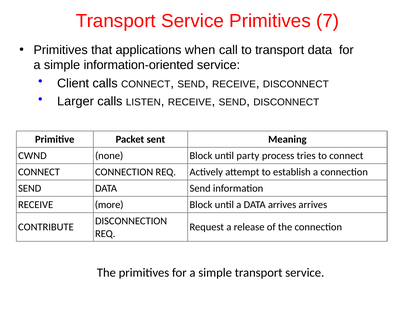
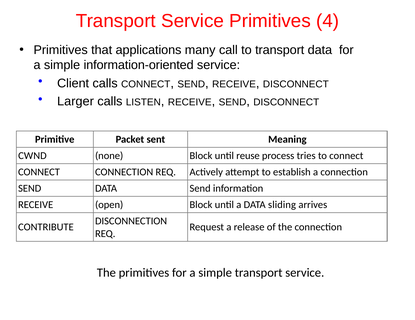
7: 7 -> 4
when: when -> many
party: party -> reuse
more: more -> open
DATA arrives: arrives -> sliding
